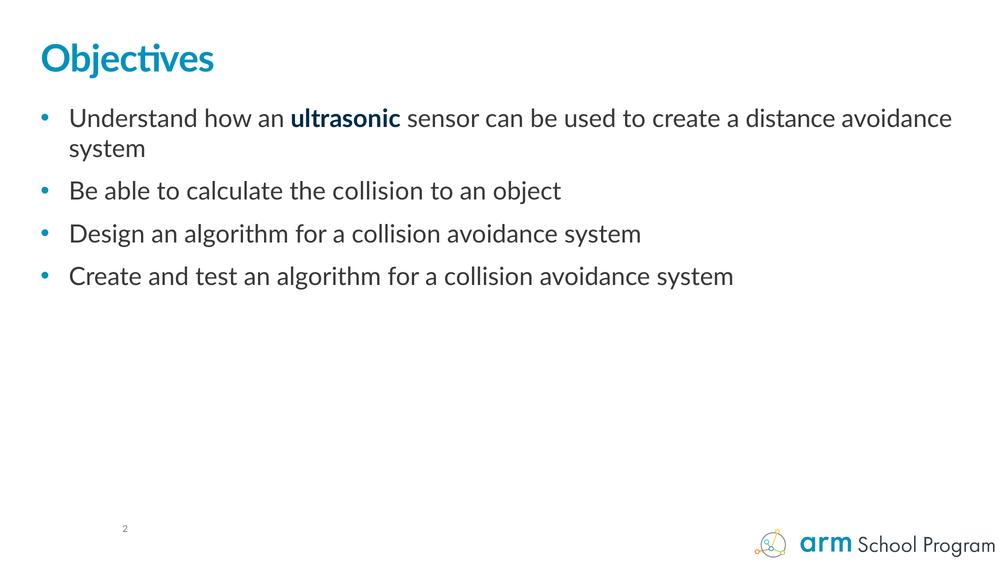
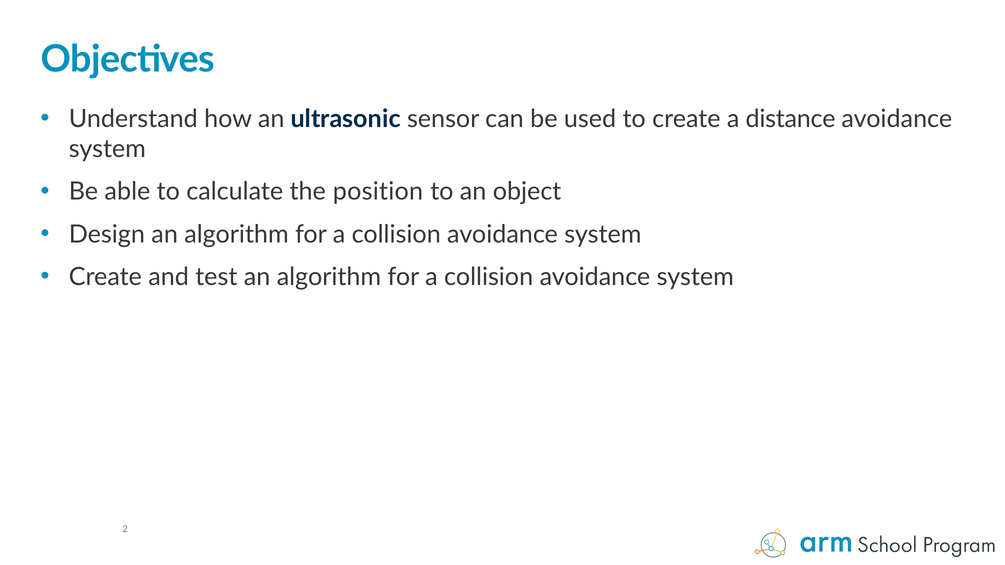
the collision: collision -> position
